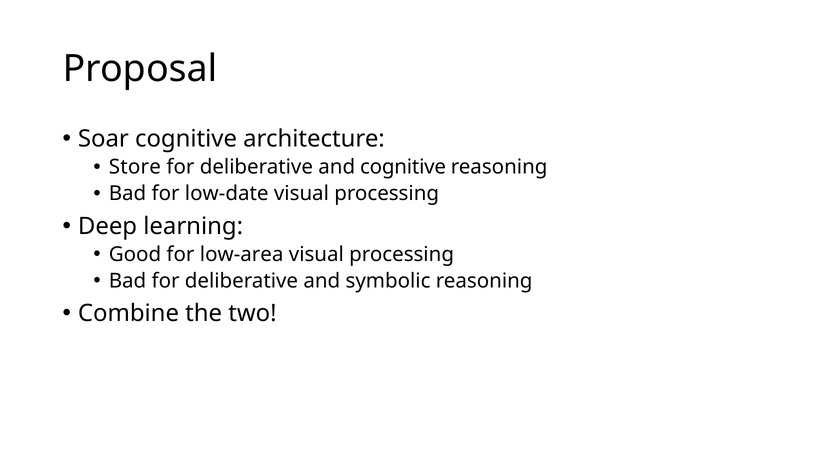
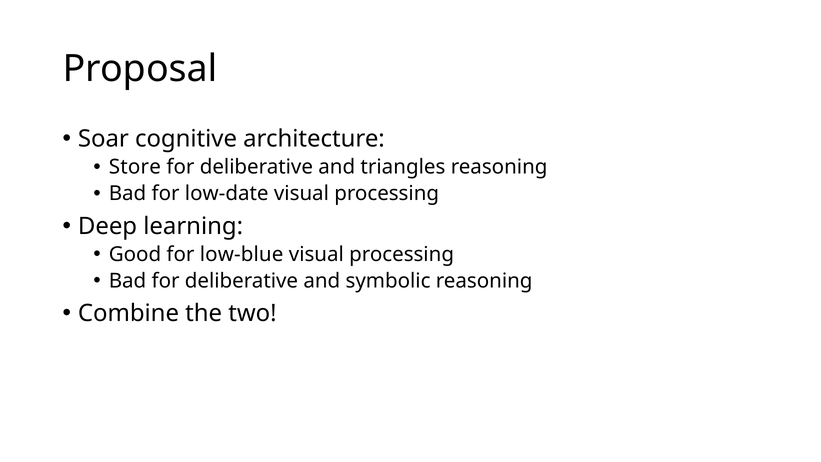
and cognitive: cognitive -> triangles
low-area: low-area -> low-blue
